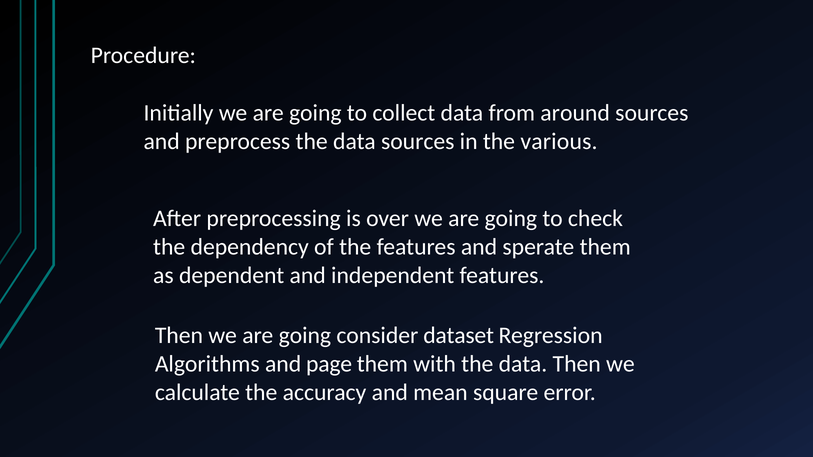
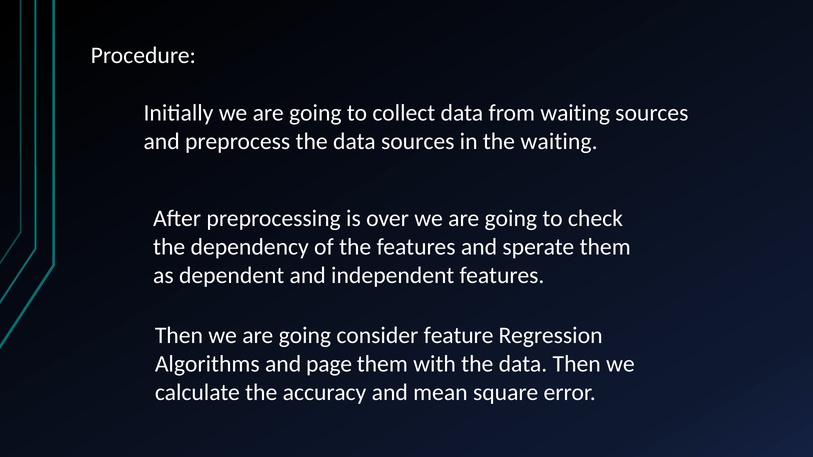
from around: around -> waiting
the various: various -> waiting
dataset: dataset -> feature
